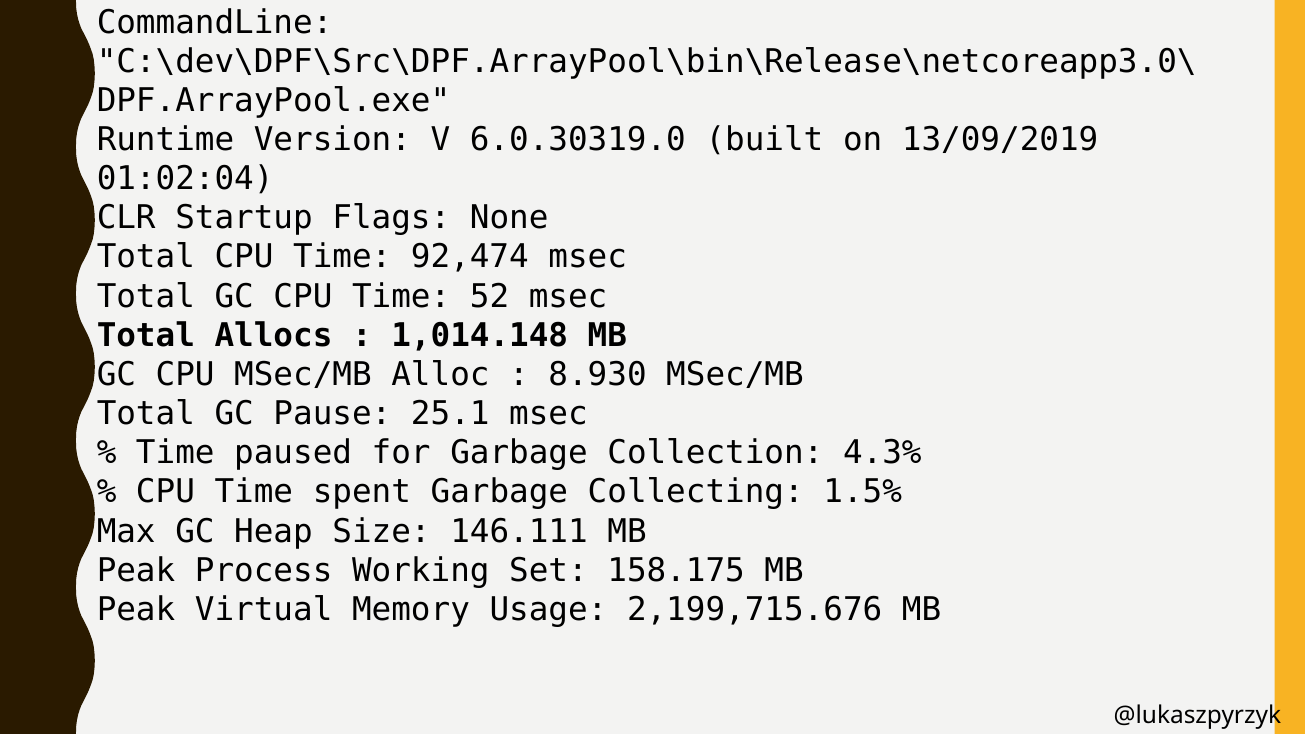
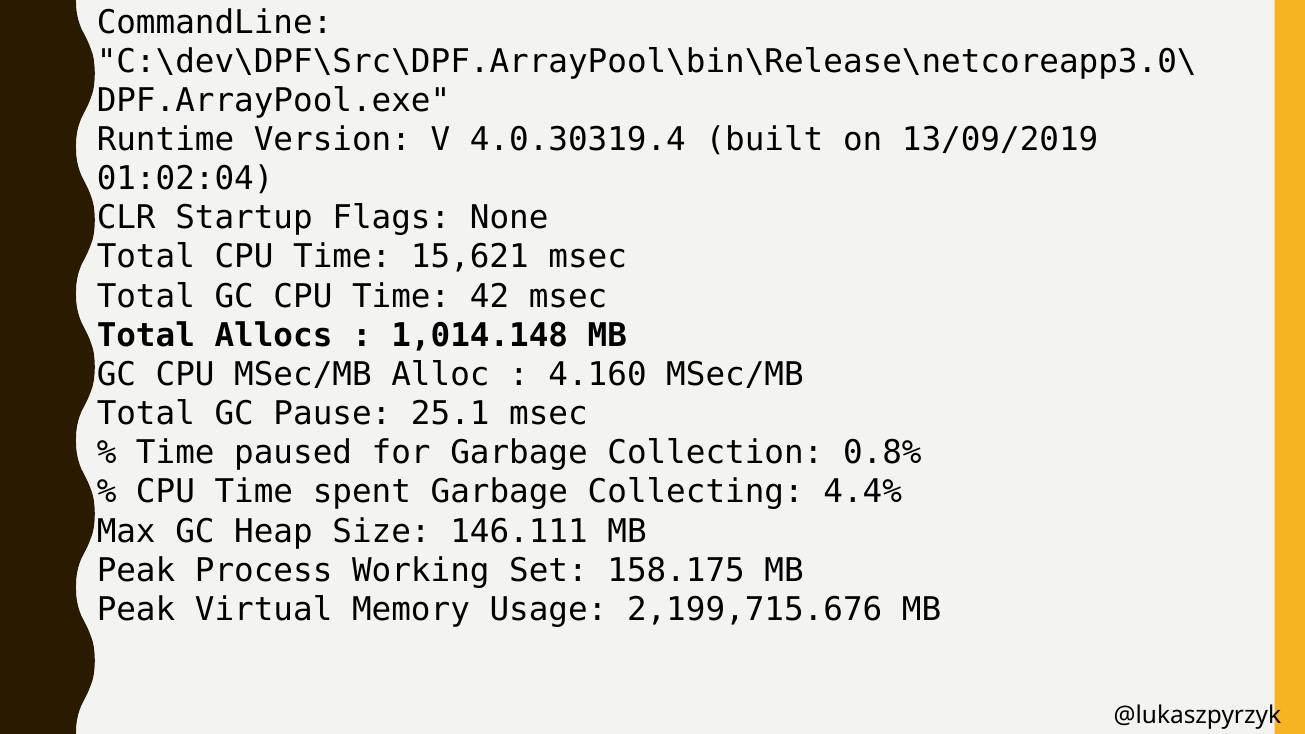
6.0.30319.0: 6.0.30319.0 -> 4.0.30319.4
92,474: 92,474 -> 15,621
52: 52 -> 42
8.930: 8.930 -> 4.160
4.3%: 4.3% -> 0.8%
1.5%: 1.5% -> 4.4%
